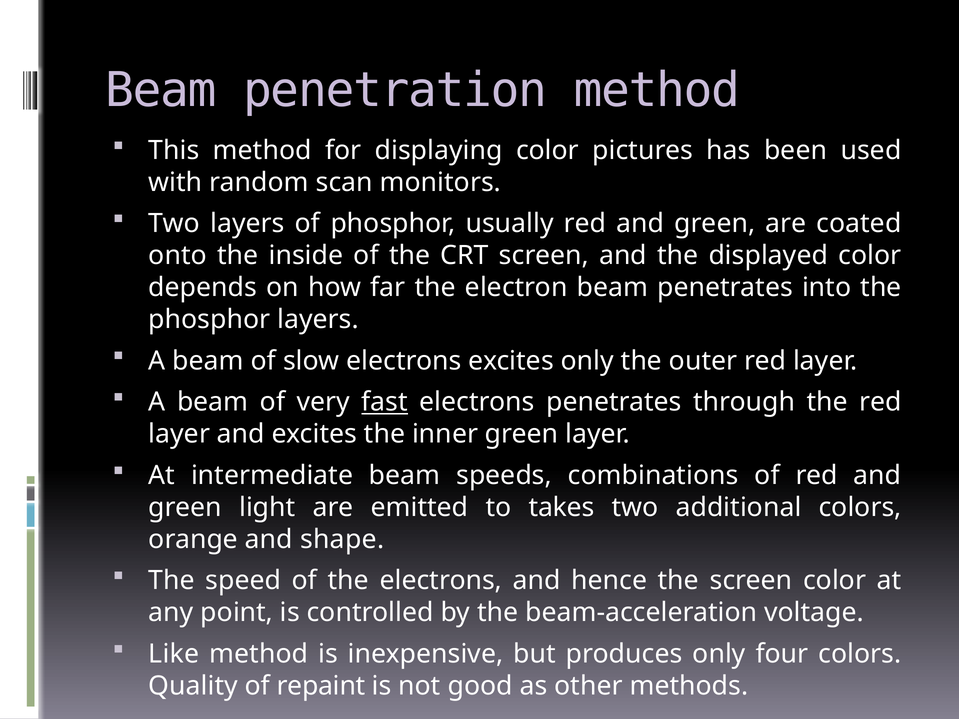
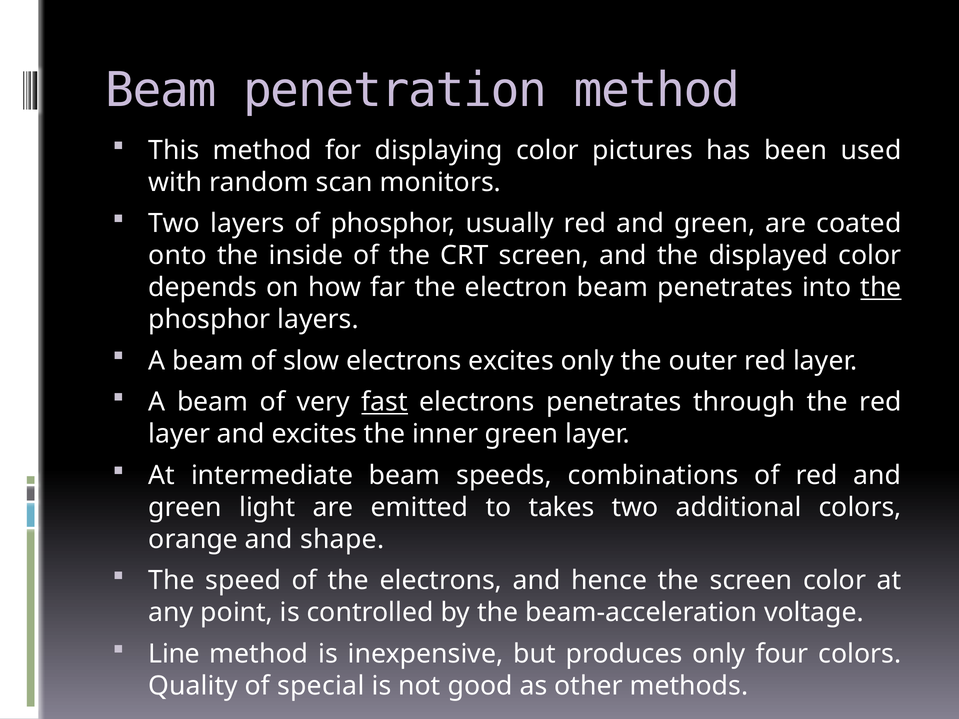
the at (881, 288) underline: none -> present
Like: Like -> Line
repaint: repaint -> special
